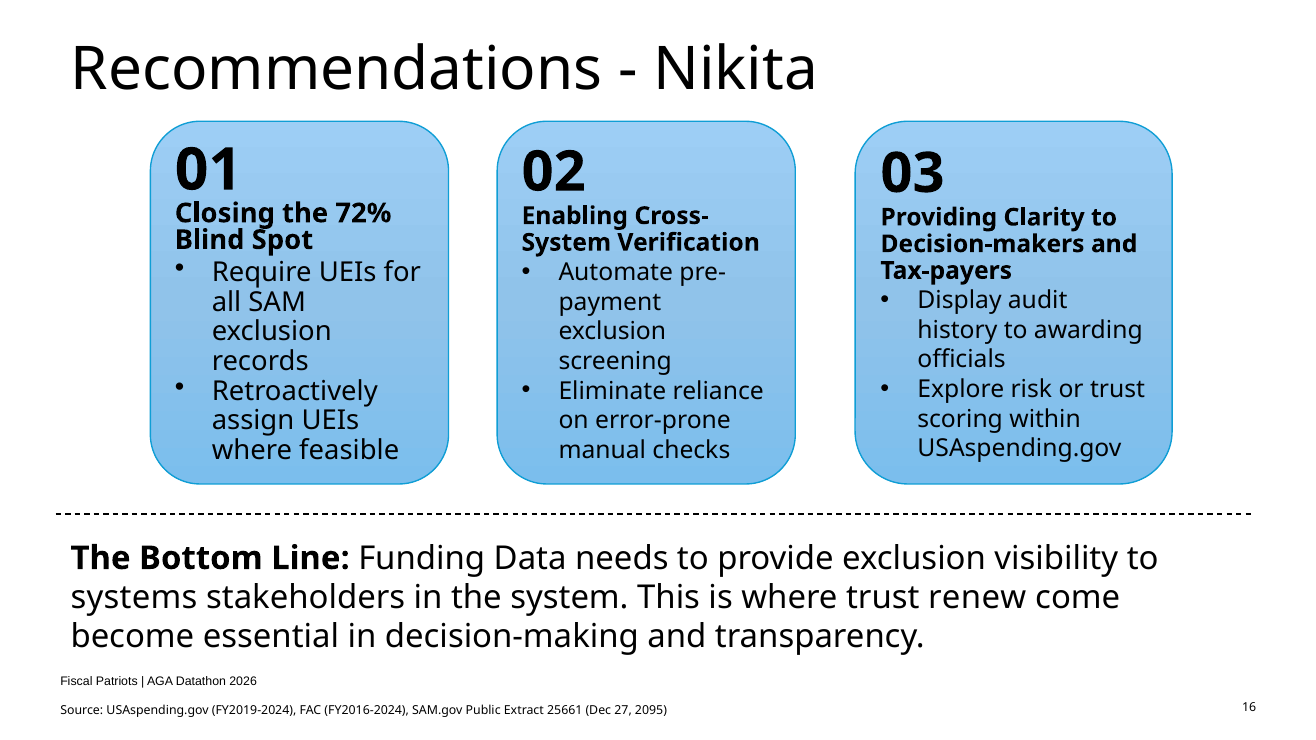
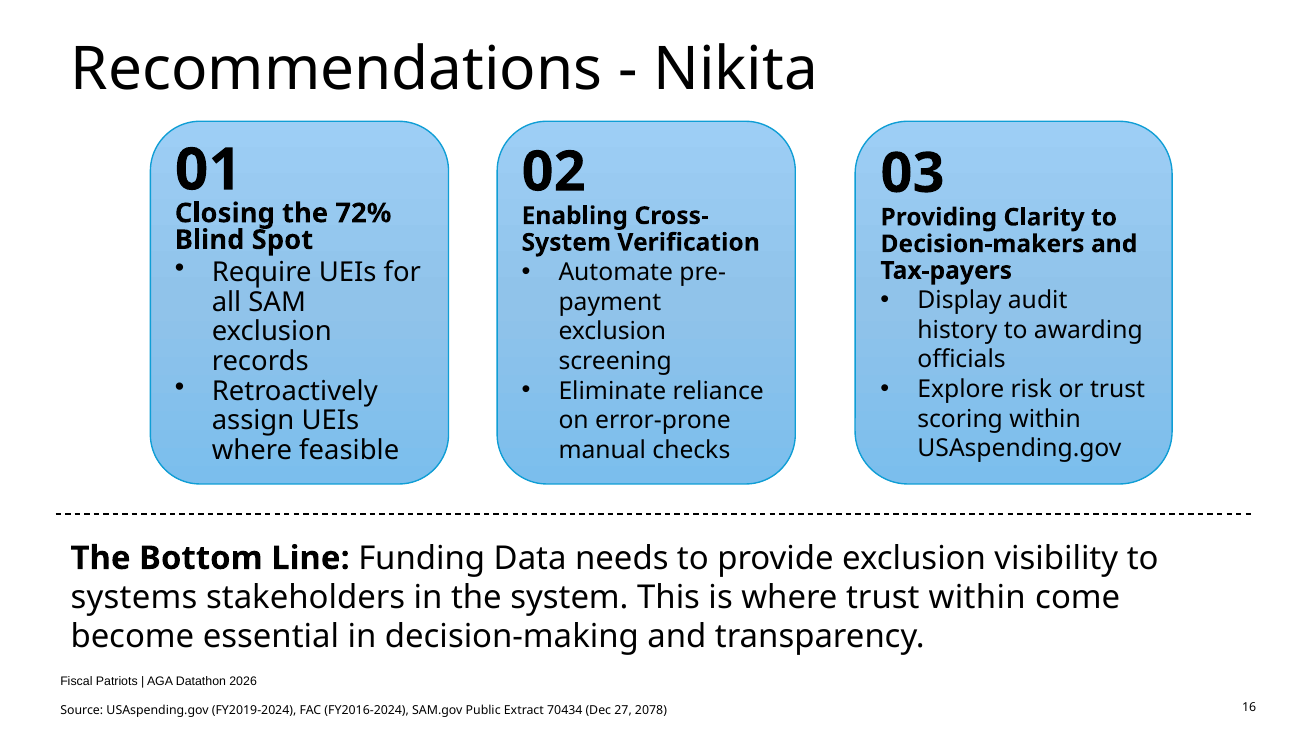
trust renew: renew -> within
25661: 25661 -> 70434
2095: 2095 -> 2078
